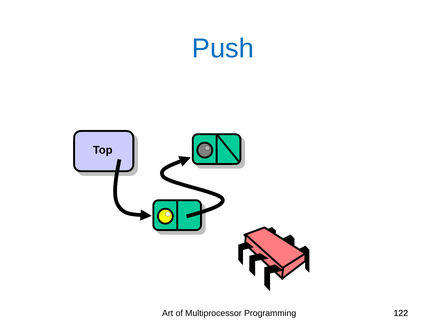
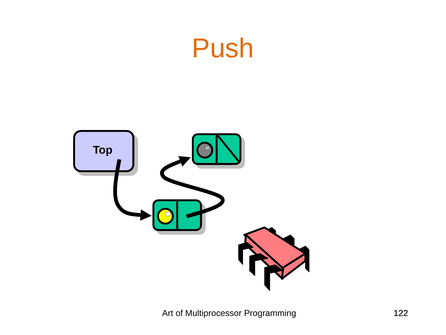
Push colour: blue -> orange
